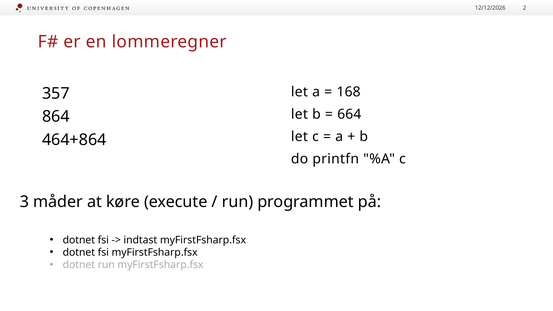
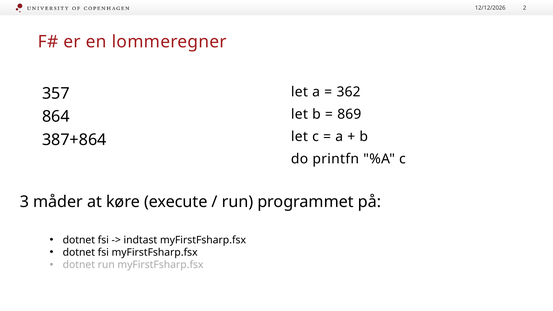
168: 168 -> 362
664: 664 -> 869
464+864: 464+864 -> 387+864
